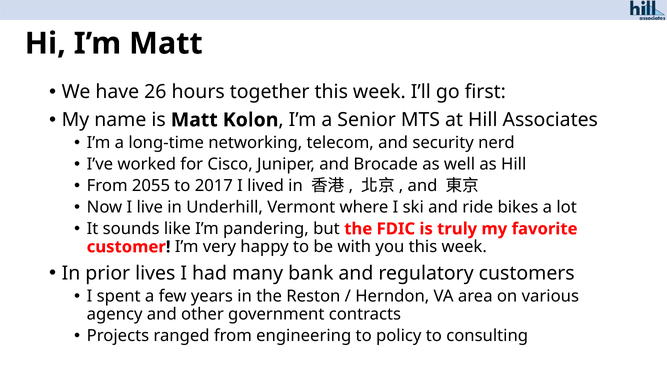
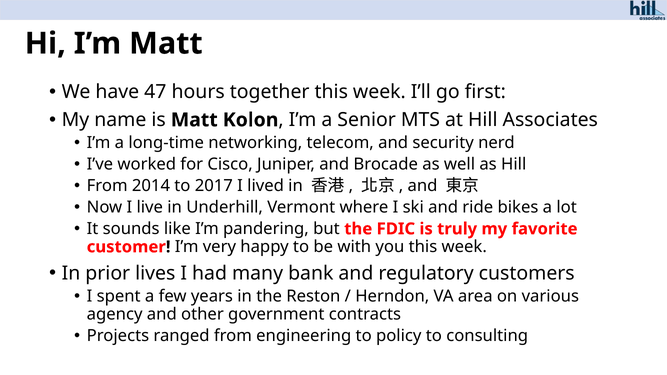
26: 26 -> 47
2055: 2055 -> 2014
